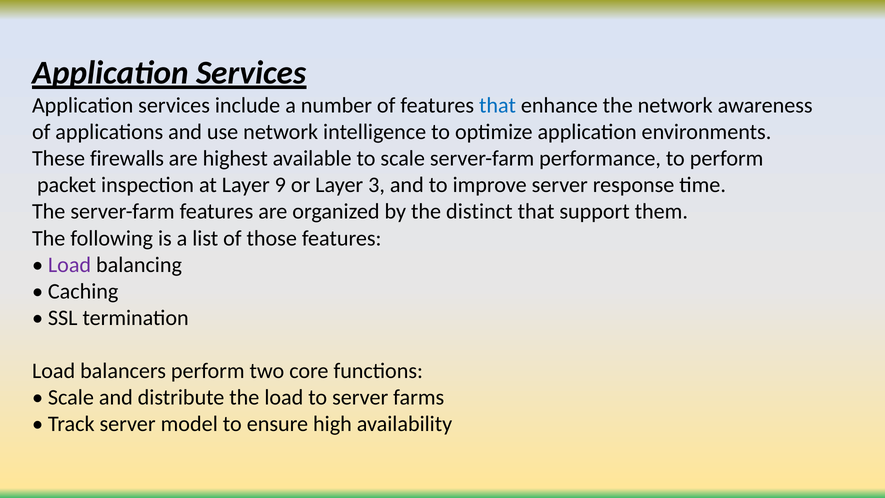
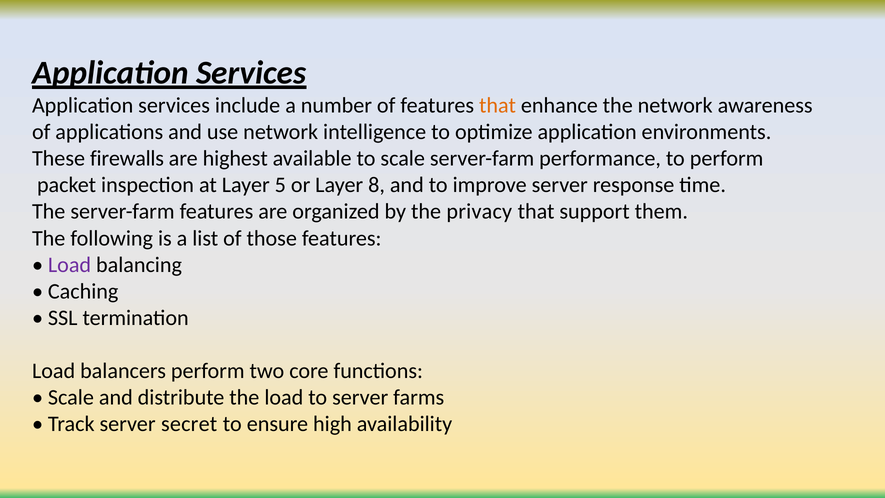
that at (498, 105) colour: blue -> orange
9: 9 -> 5
3: 3 -> 8
distinct: distinct -> privacy
model: model -> secret
